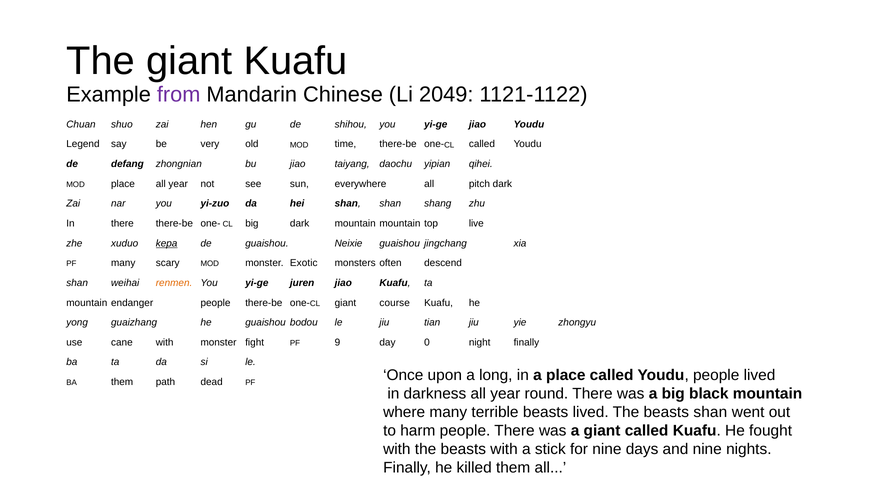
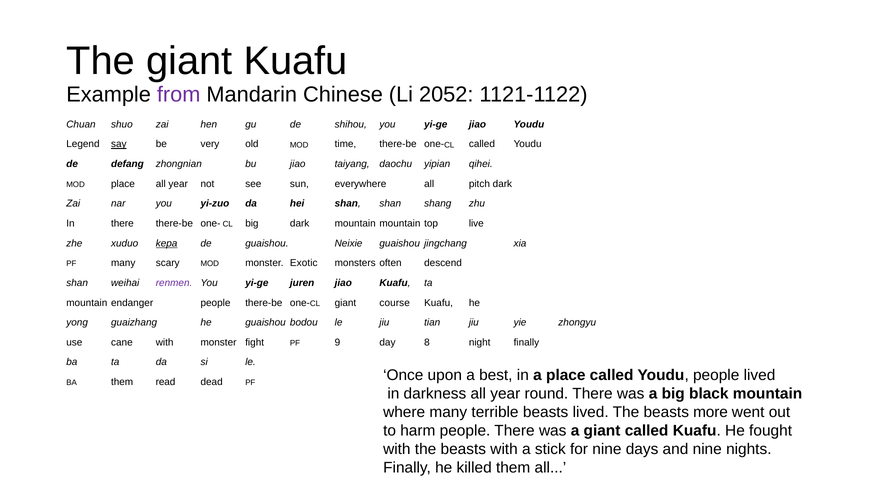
2049: 2049 -> 2052
say underline: none -> present
renmen colour: orange -> purple
0: 0 -> 8
path: path -> read
long: long -> best
beasts shan: shan -> more
